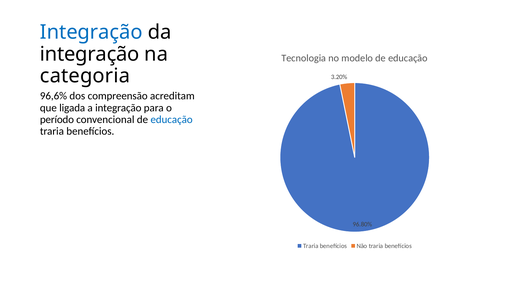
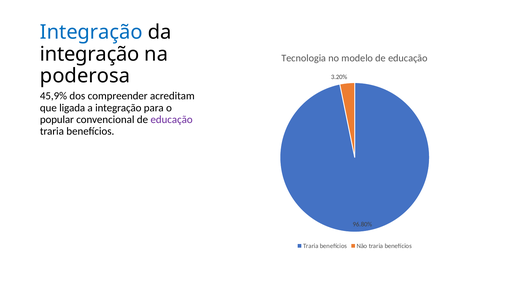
categoria: categoria -> poderosa
96,6%: 96,6% -> 45,9%
compreensão: compreensão -> compreender
período: período -> popular
educação at (172, 120) colour: blue -> purple
